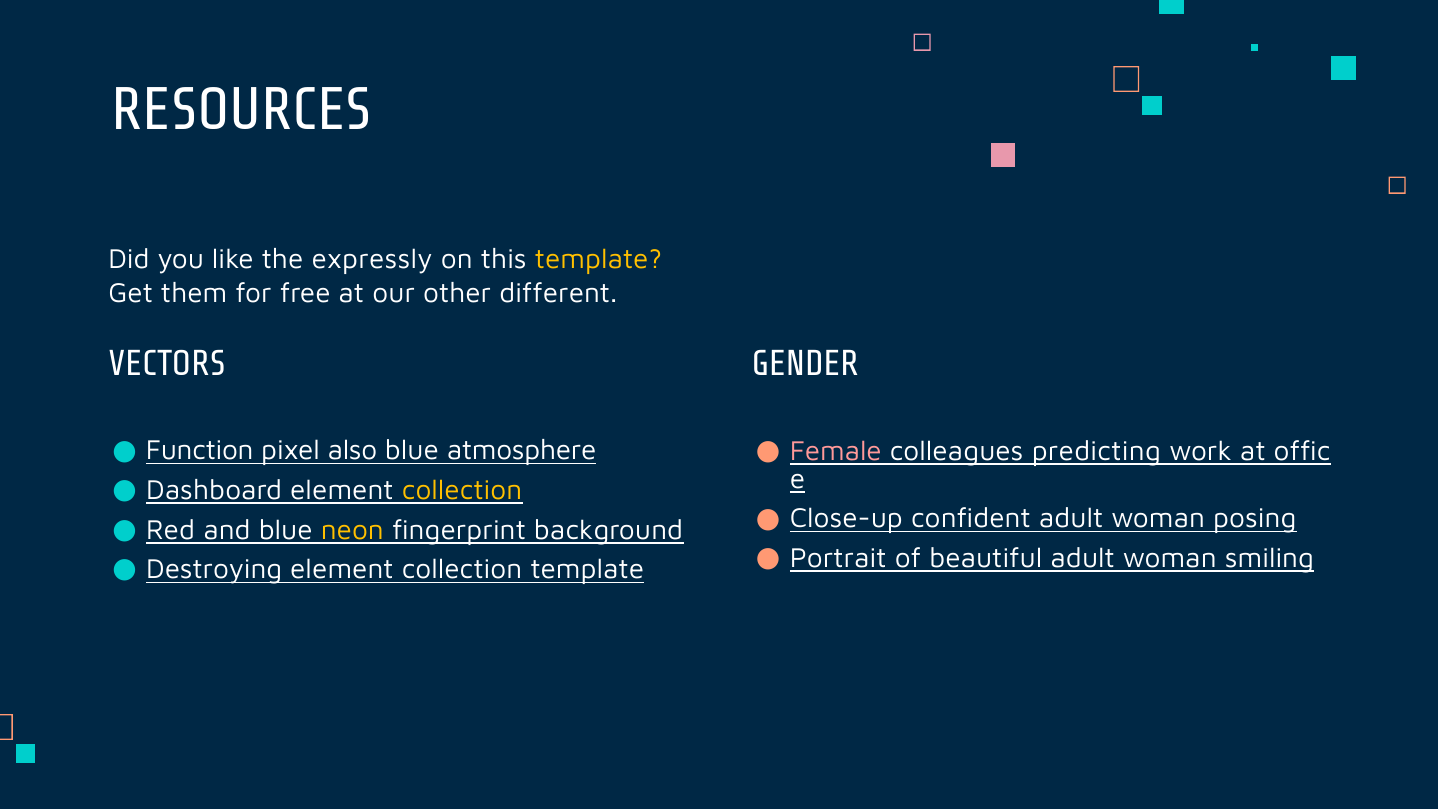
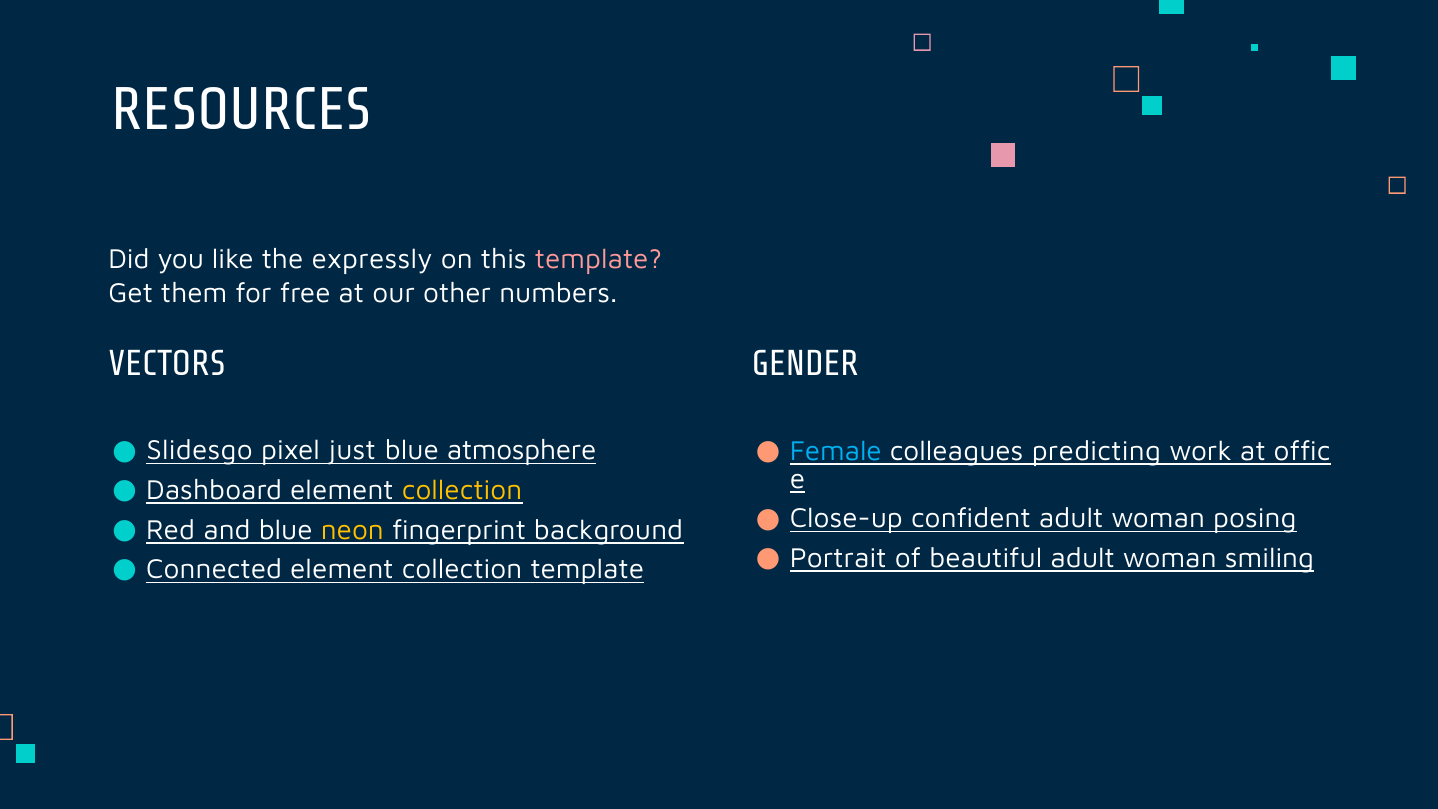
template at (598, 259) colour: yellow -> pink
different: different -> numbers
Function: Function -> Slidesgo
also: also -> just
Female colour: pink -> light blue
Destroying: Destroying -> Connected
